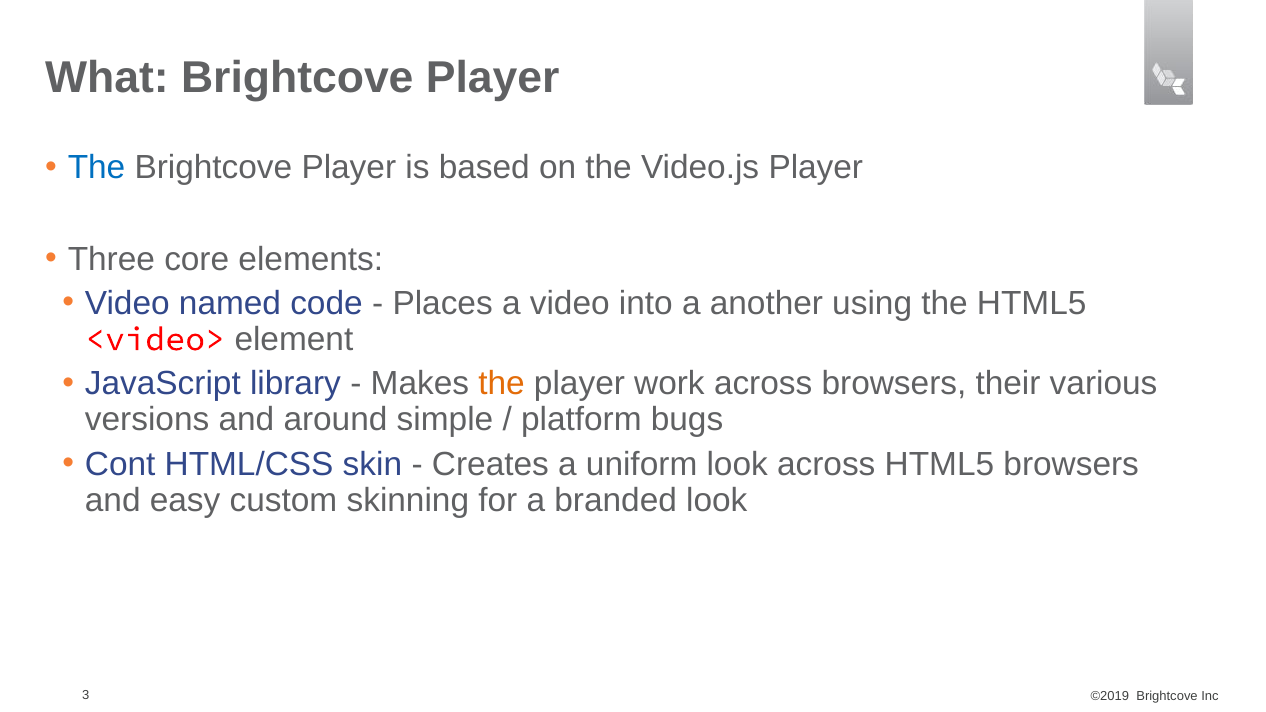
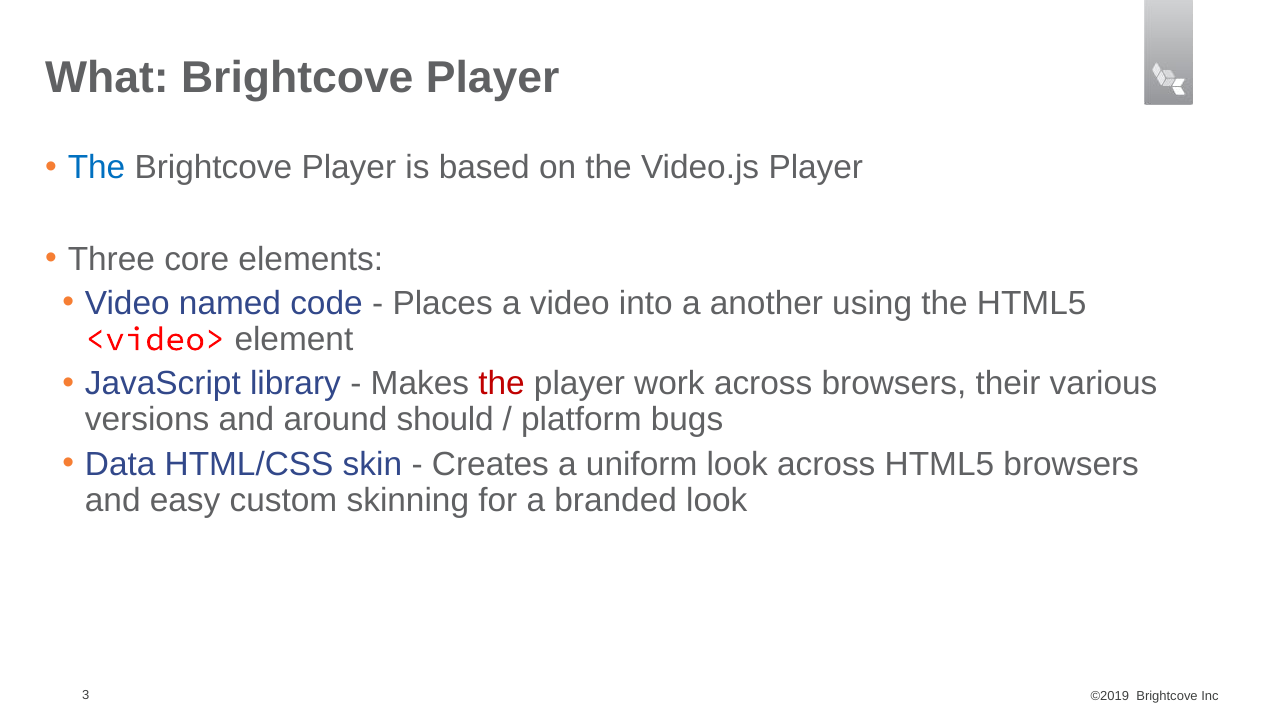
the at (502, 384) colour: orange -> red
simple: simple -> should
Cont: Cont -> Data
